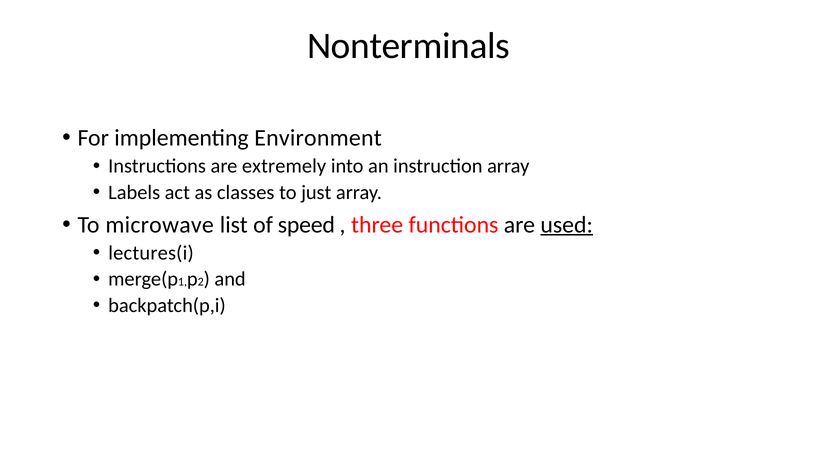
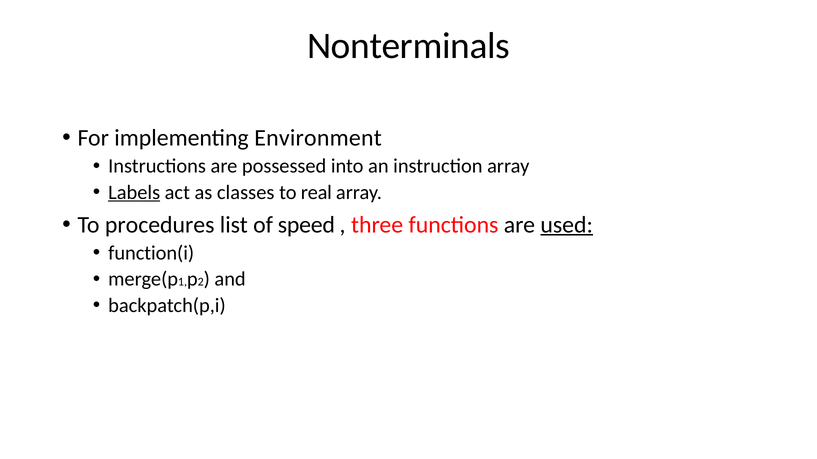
extremely: extremely -> possessed
Labels underline: none -> present
just: just -> real
microwave: microwave -> procedures
lectures(i: lectures(i -> function(i
